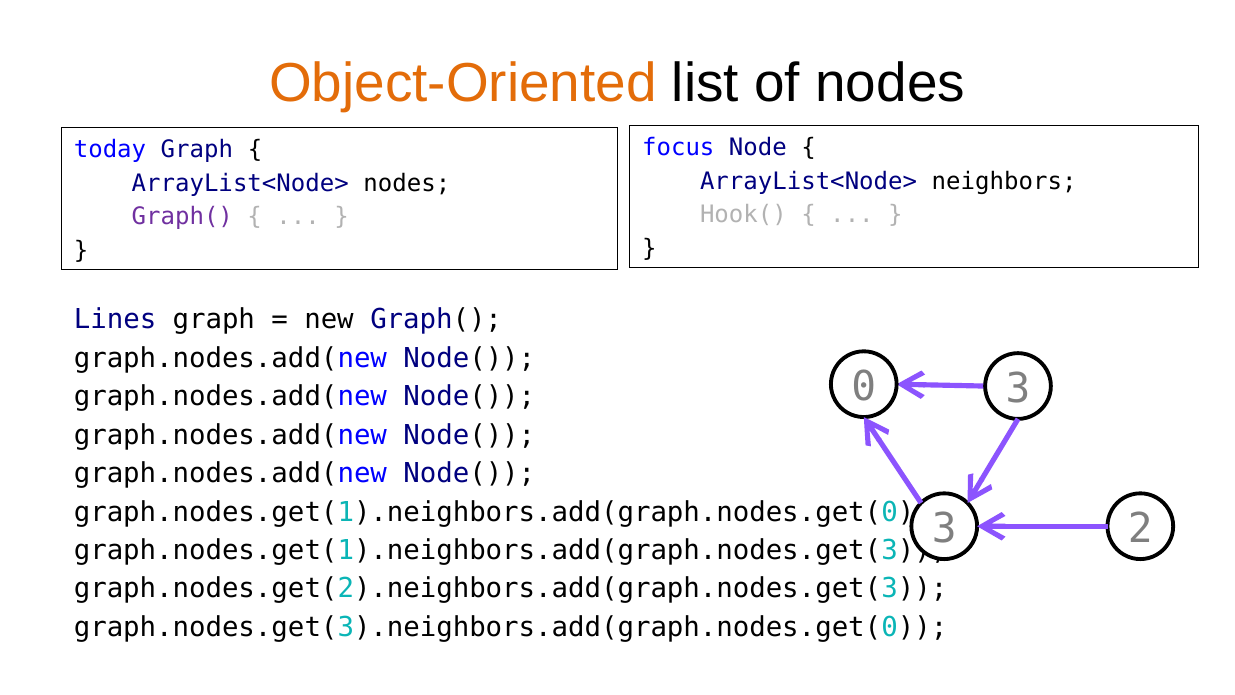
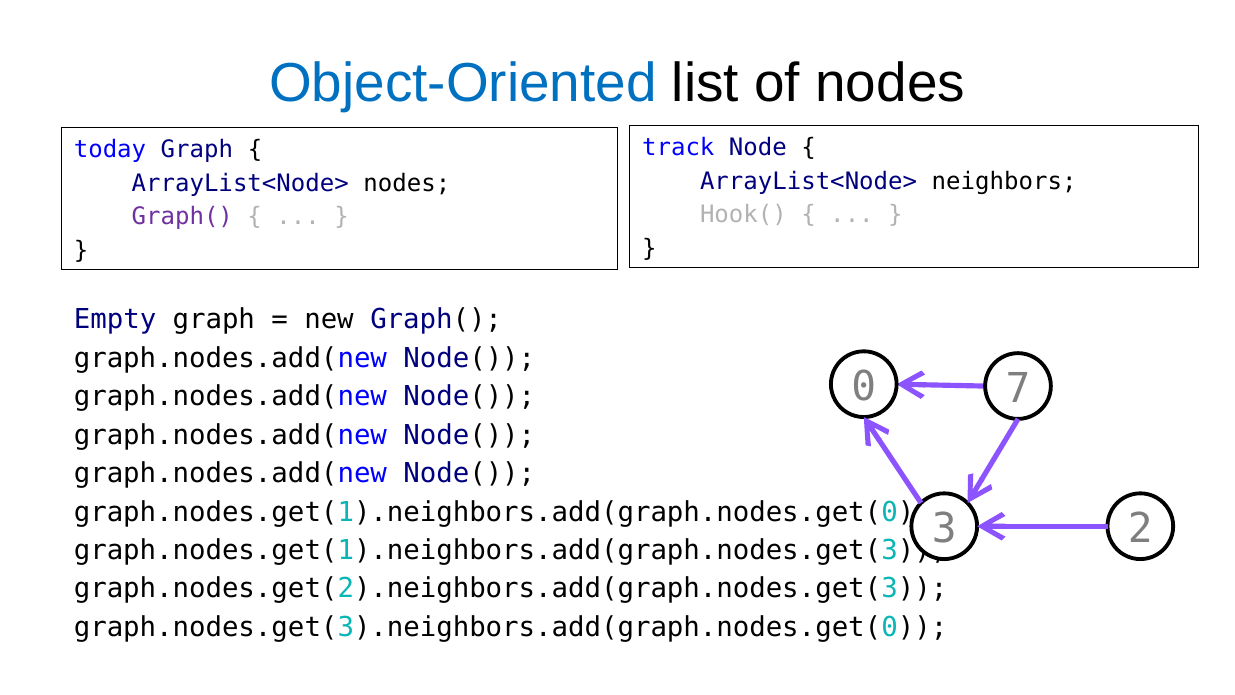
Object-Oriented colour: orange -> blue
focus: focus -> track
Lines: Lines -> Empty
0 3: 3 -> 7
